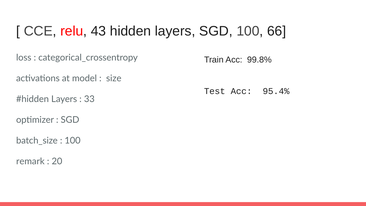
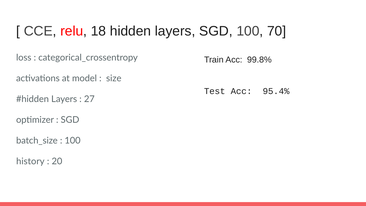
43: 43 -> 18
66: 66 -> 70
33: 33 -> 27
remark: remark -> history
